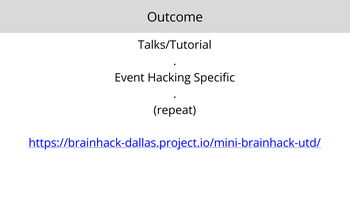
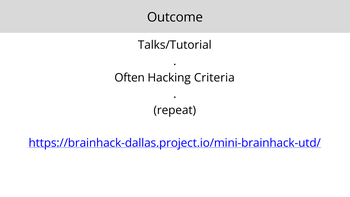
Event: Event -> Often
Specific: Specific -> Criteria
